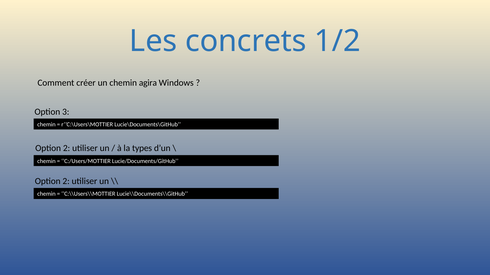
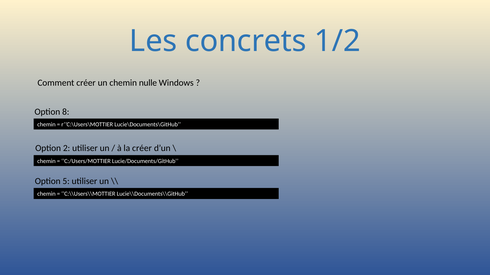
agira: agira -> nulle
3: 3 -> 8
la types: types -> créer
2 at (66, 182): 2 -> 5
